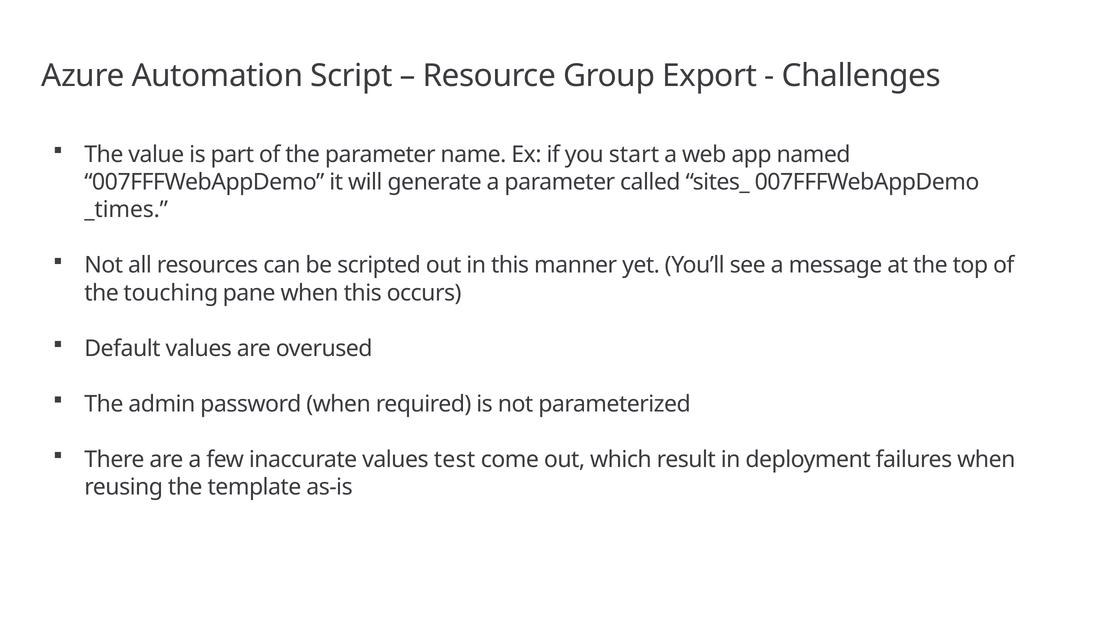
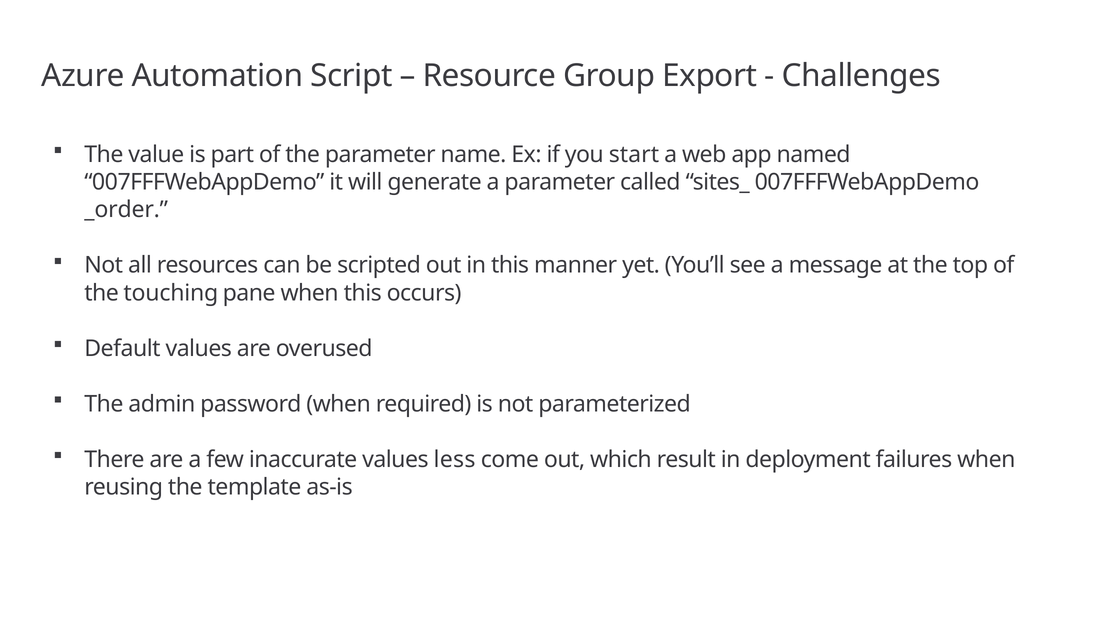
_times: _times -> _order
test: test -> less
